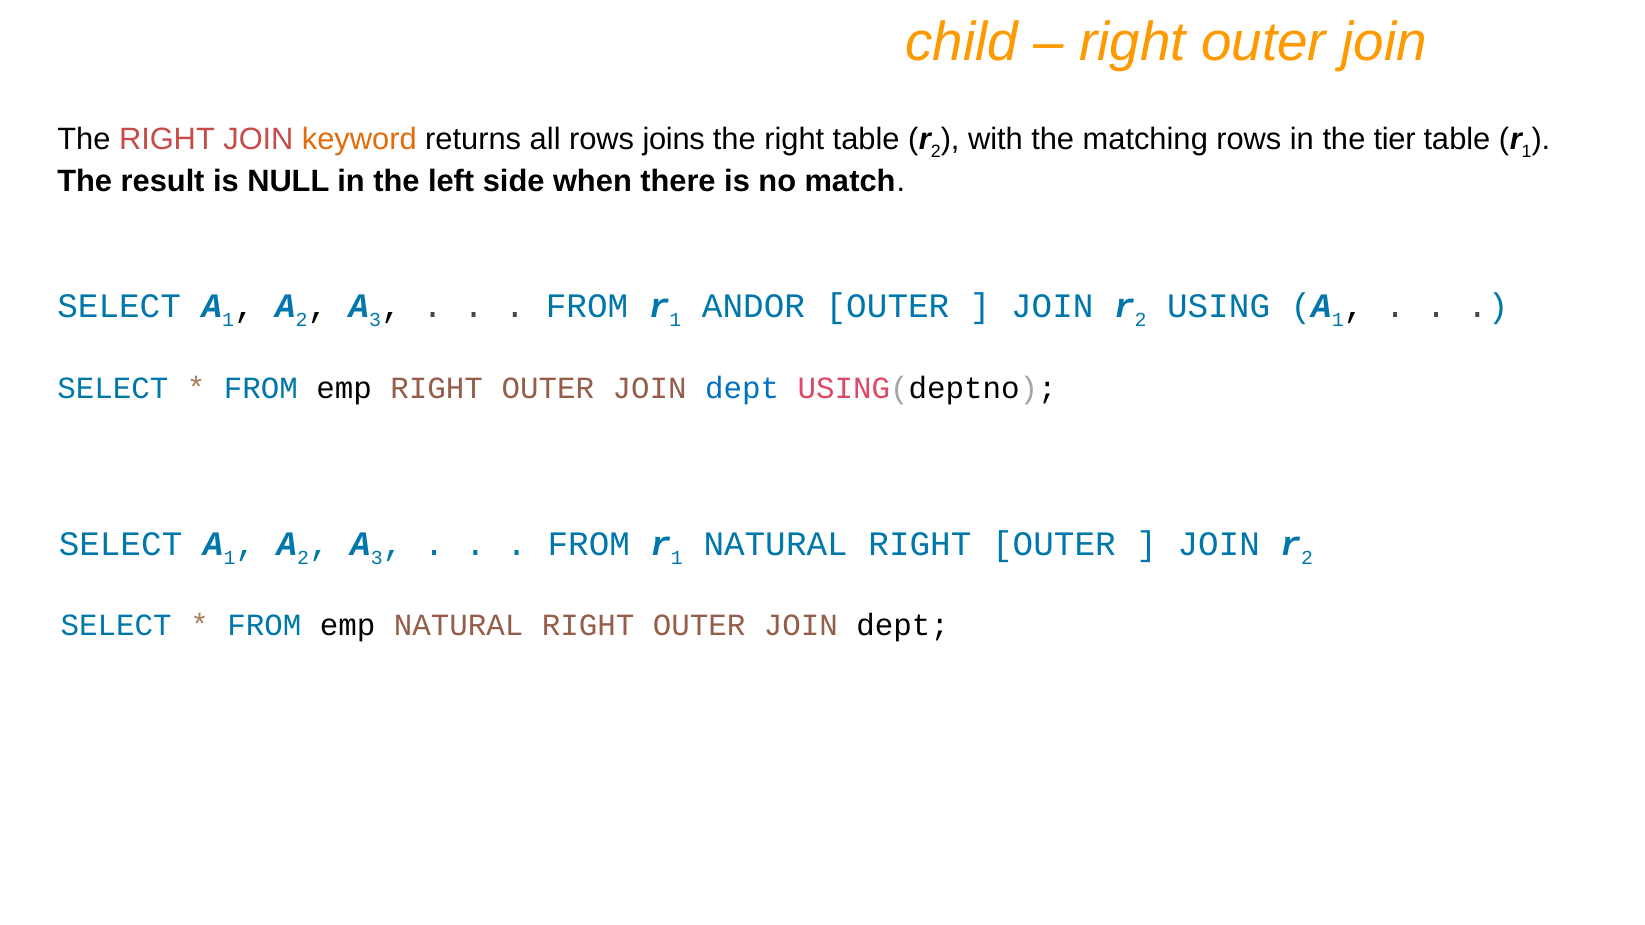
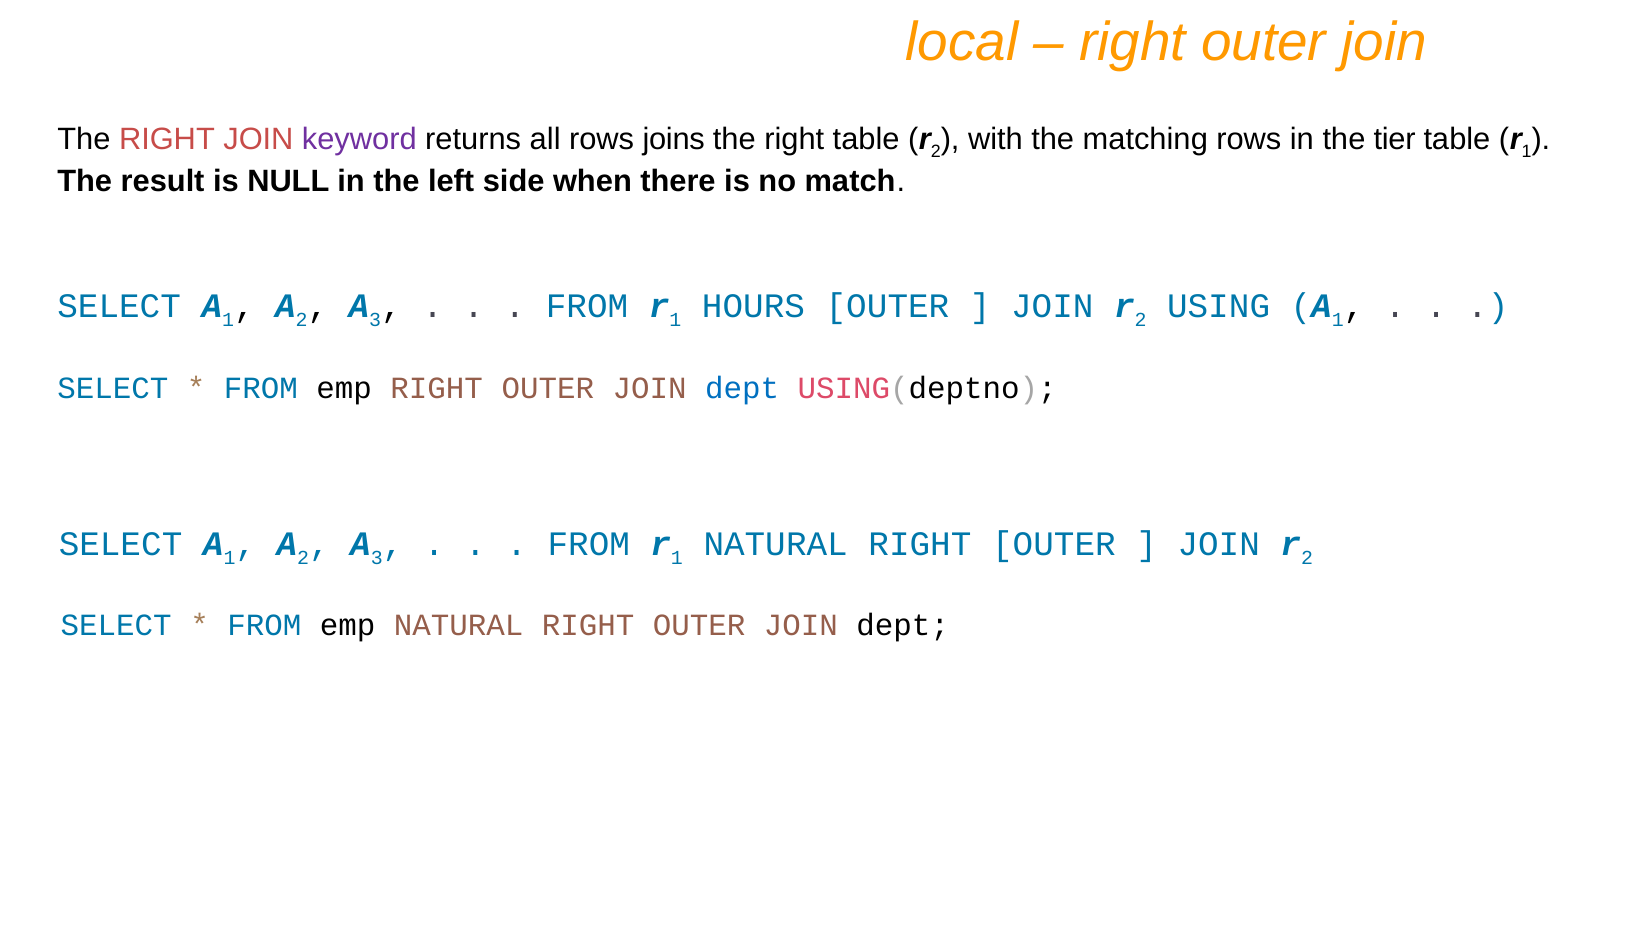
child: child -> local
keyword colour: orange -> purple
ANDOR: ANDOR -> HOURS
